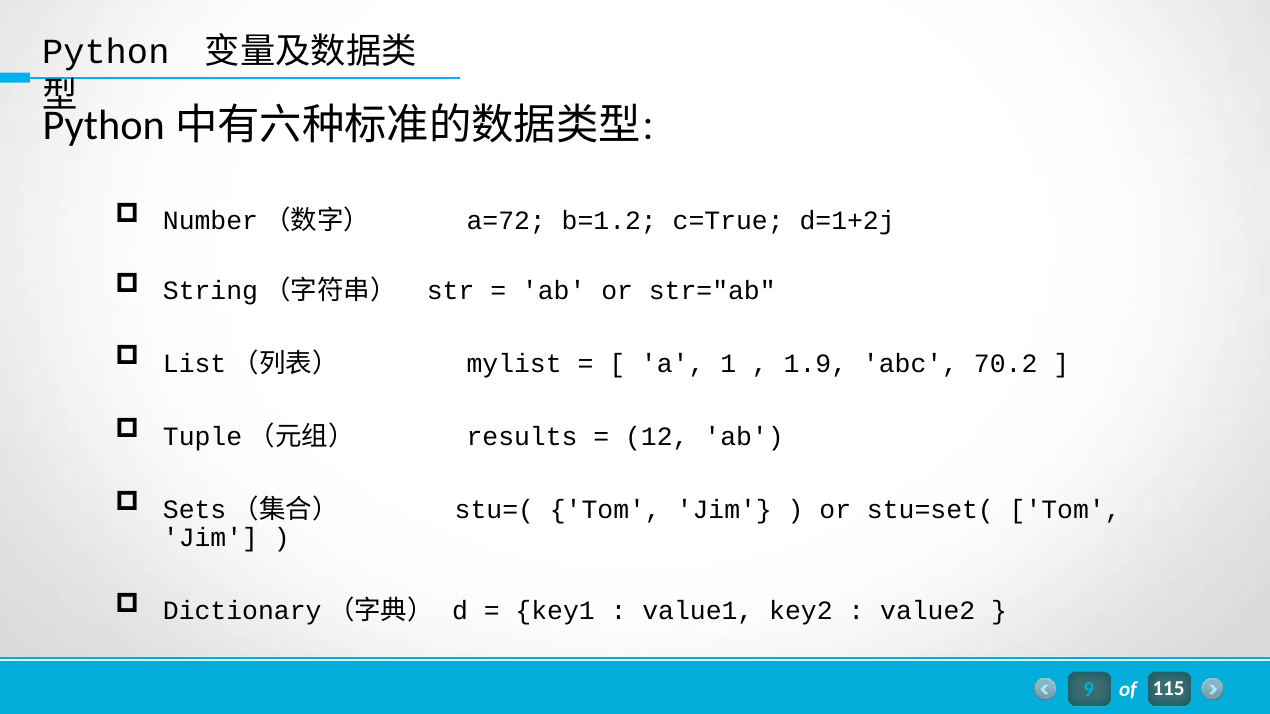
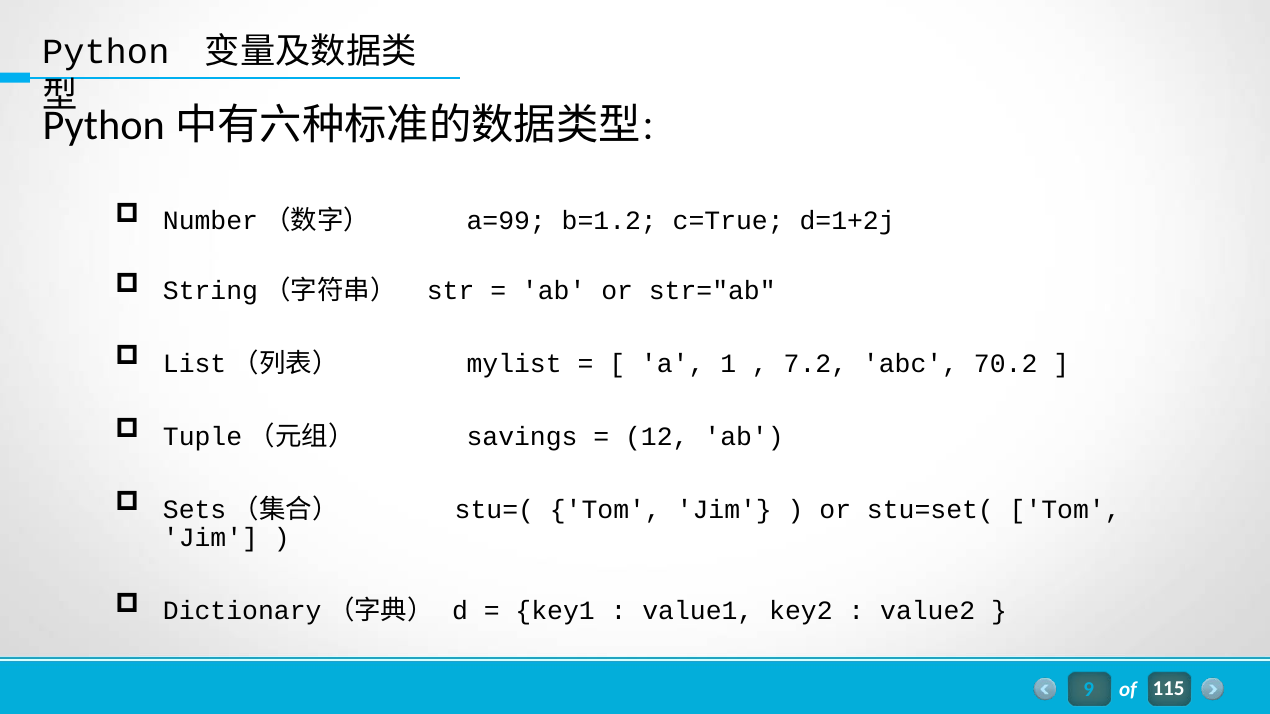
a=72: a=72 -> a=99
1.9: 1.9 -> 7.2
results: results -> savings
